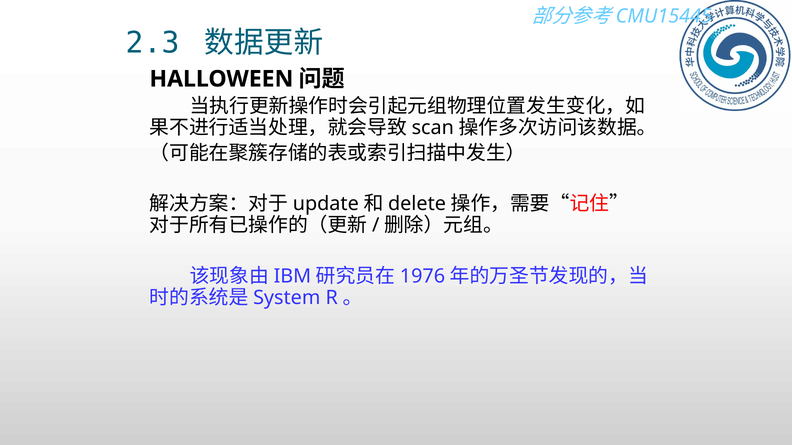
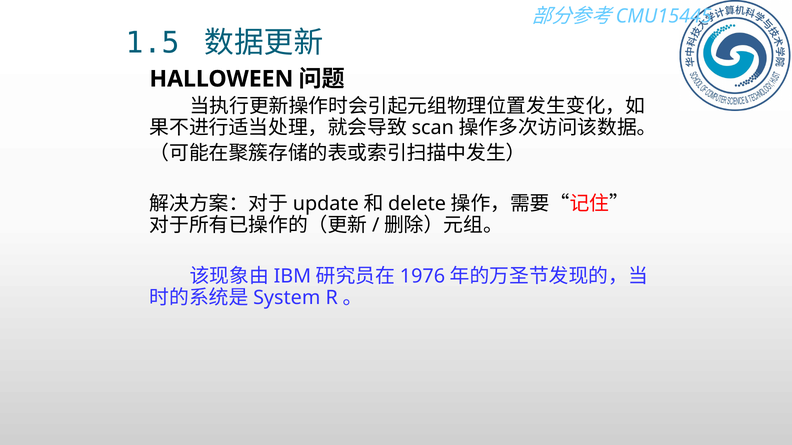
2.3: 2.3 -> 1.5
